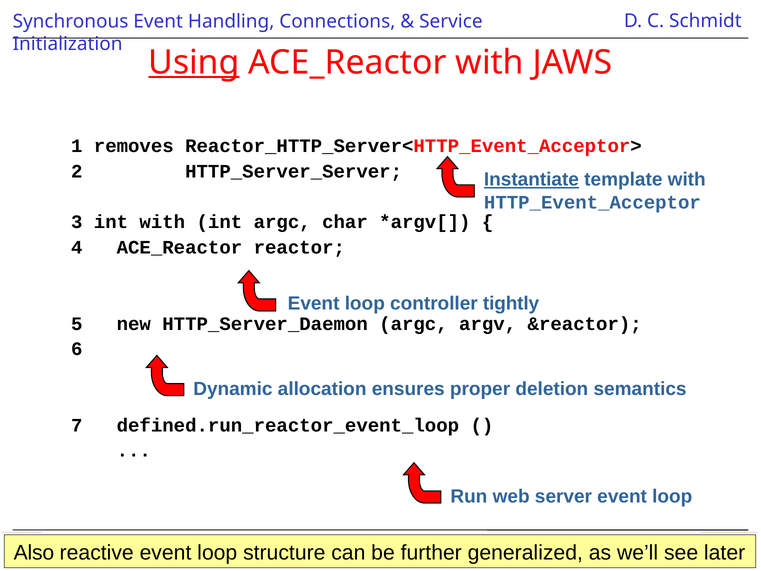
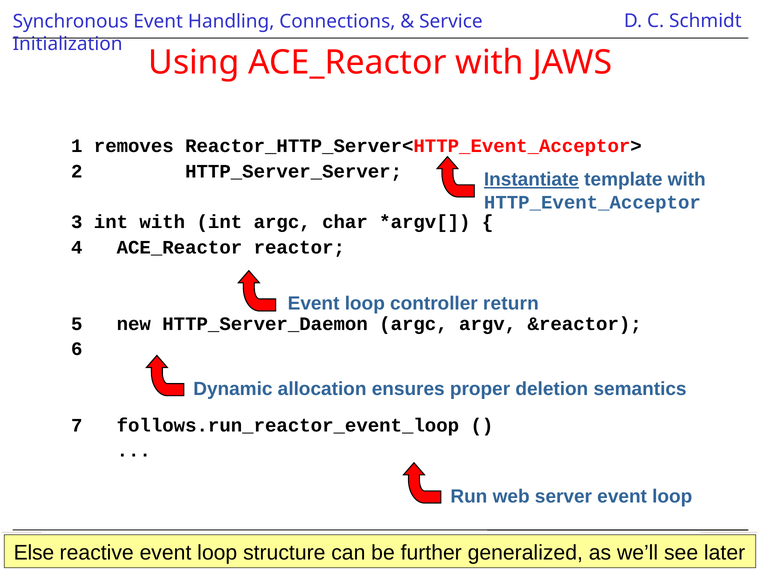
Using underline: present -> none
tightly: tightly -> return
defined.run_reactor_event_loop: defined.run_reactor_event_loop -> follows.run_reactor_event_loop
Also: Also -> Else
